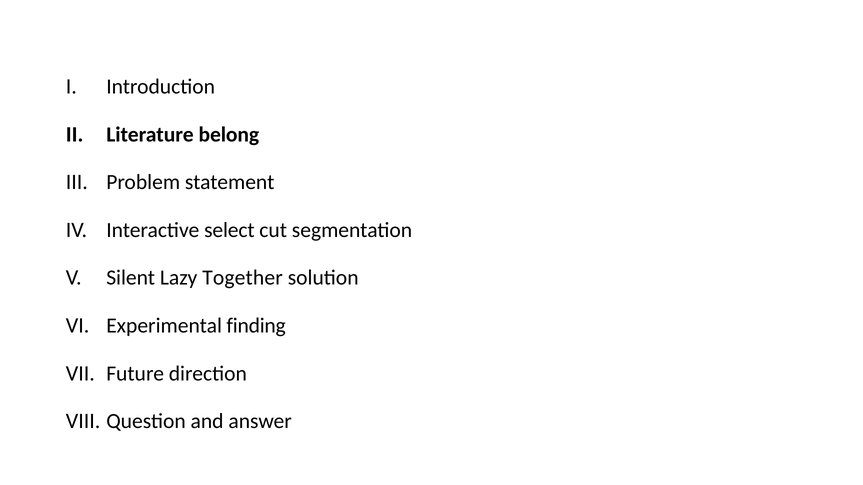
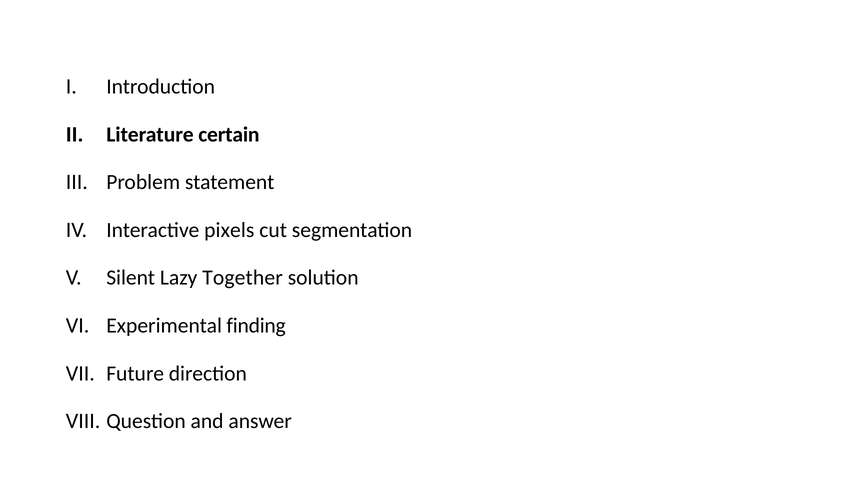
belong: belong -> certain
select: select -> pixels
